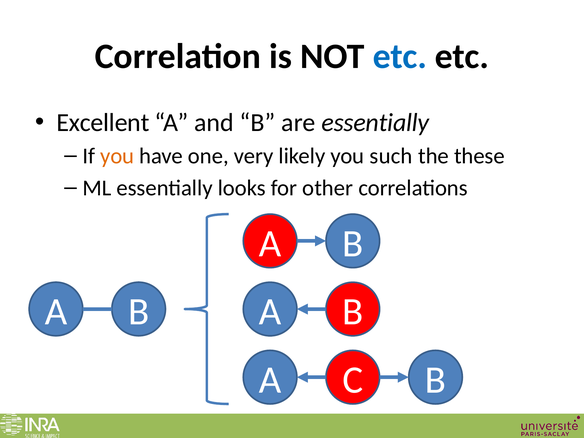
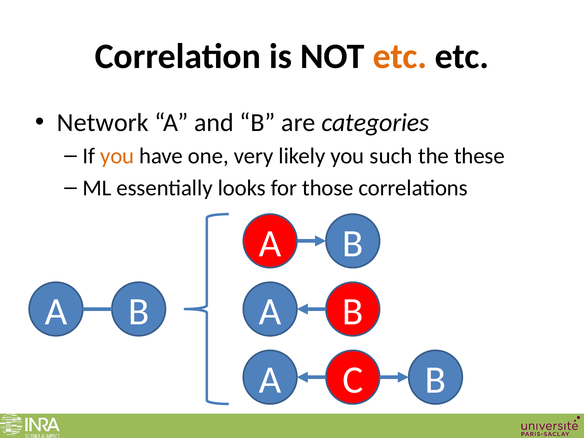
etc at (400, 57) colour: blue -> orange
Excellent: Excellent -> Network
are essentially: essentially -> categories
other: other -> those
